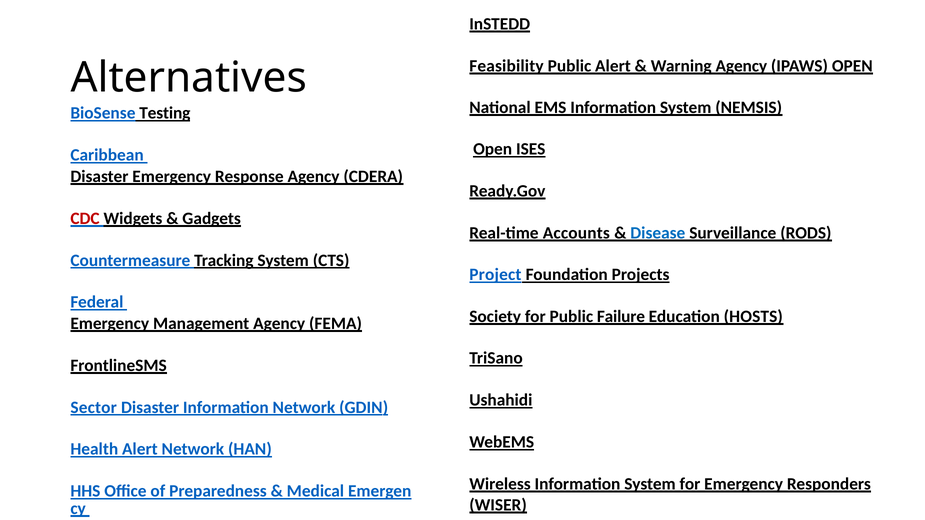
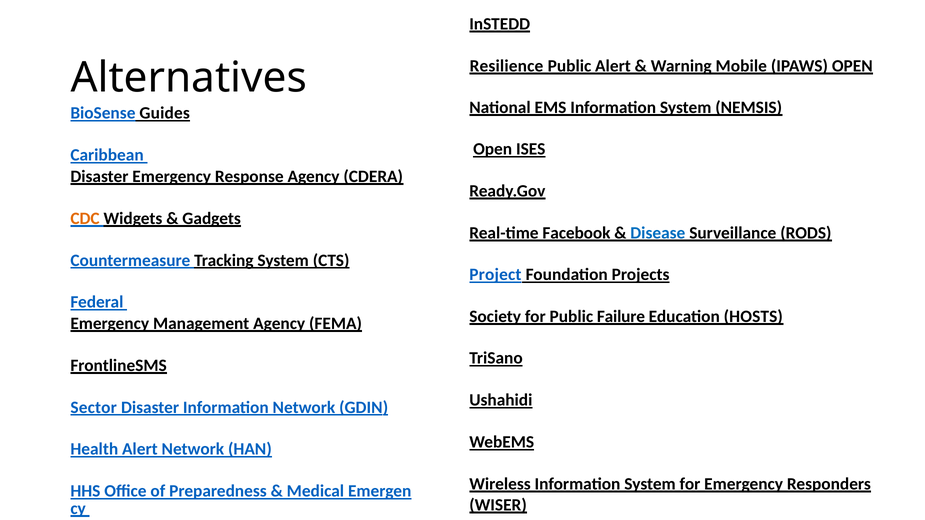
Feasibility: Feasibility -> Resilience
Warning Agency: Agency -> Mobile
Testing: Testing -> Guides
CDC colour: red -> orange
Accounts: Accounts -> Facebook
